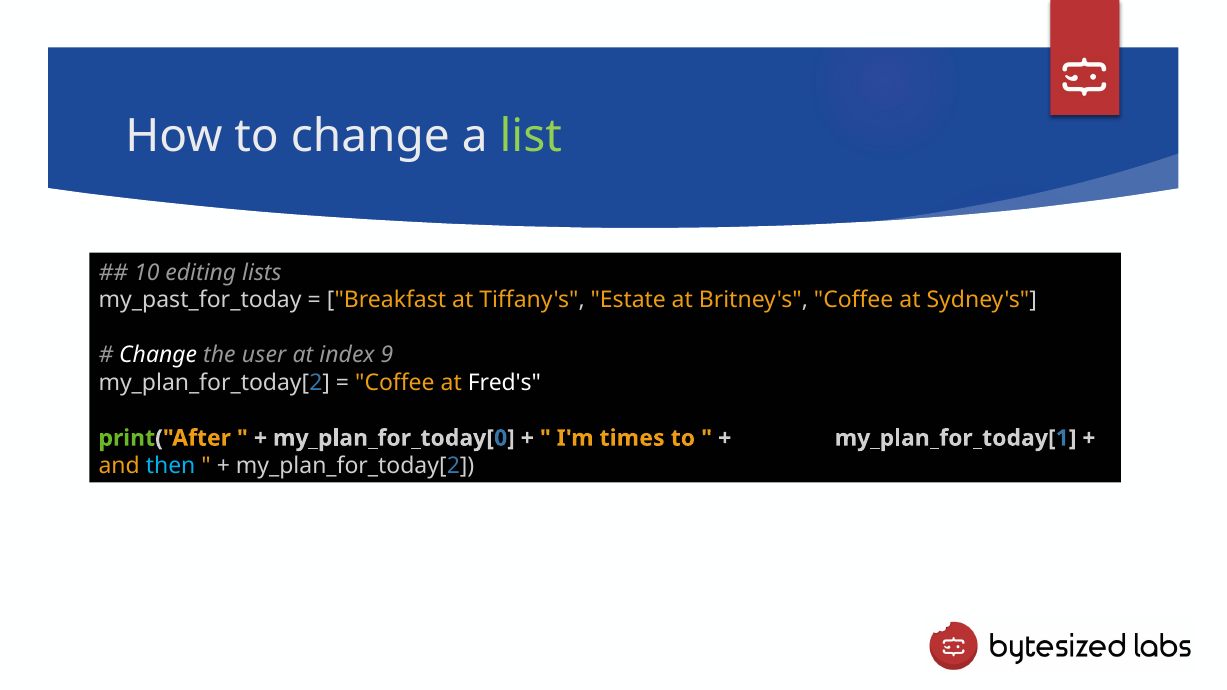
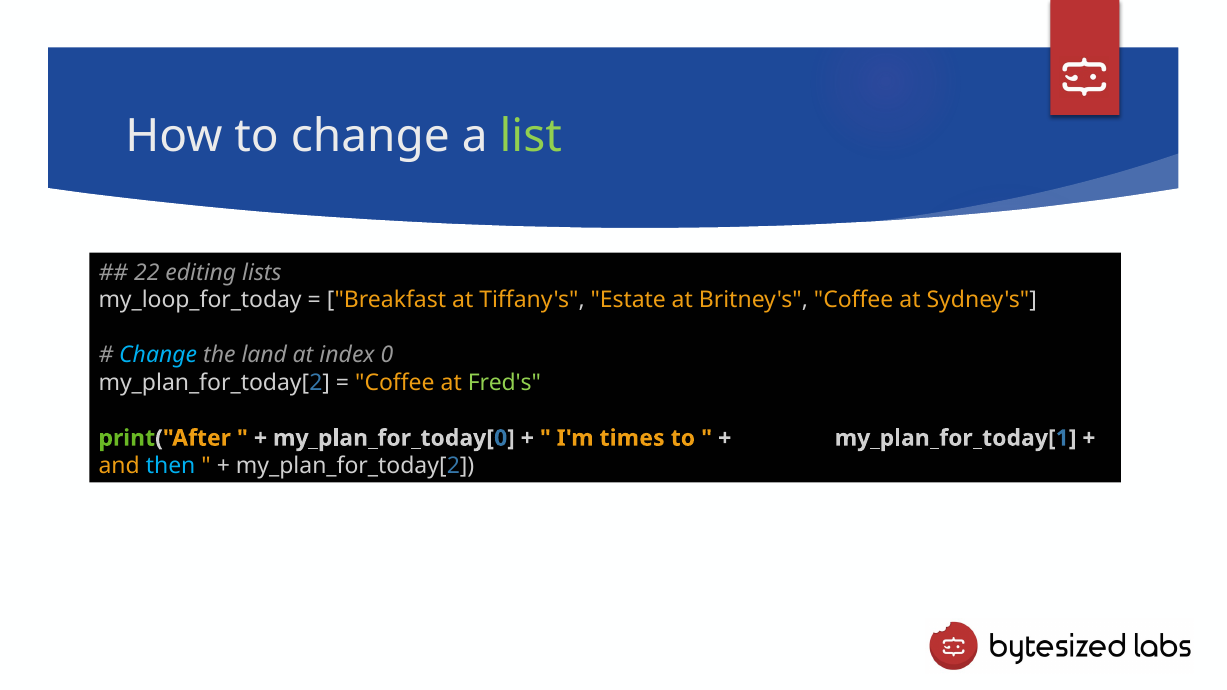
10: 10 -> 22
my_past_for_today: my_past_for_today -> my_loop_for_today
Change at (158, 355) colour: white -> light blue
user: user -> land
9: 9 -> 0
Fred's colour: white -> light green
